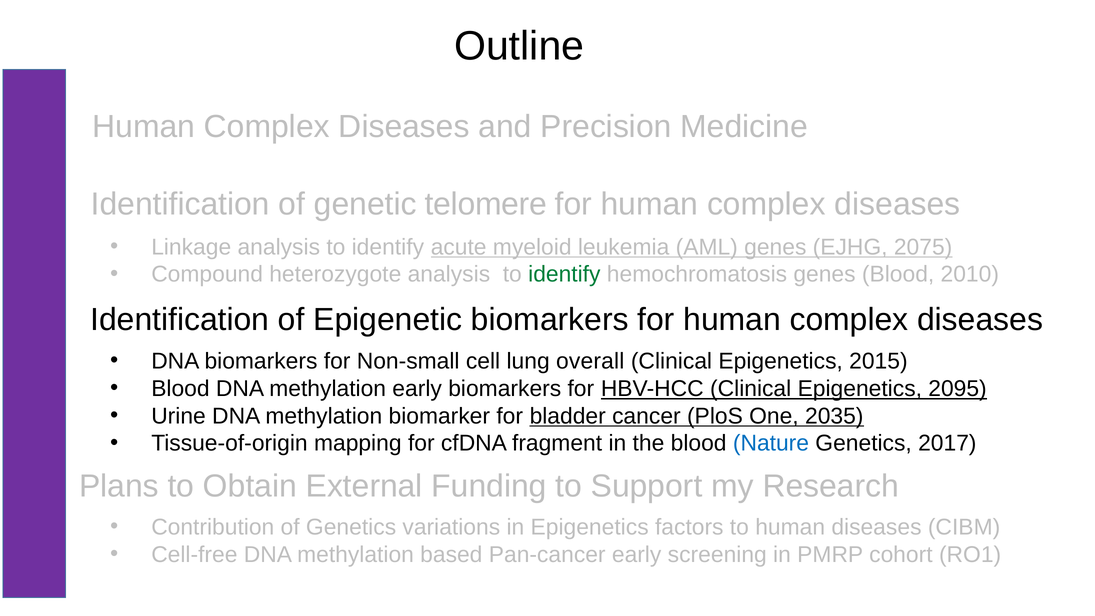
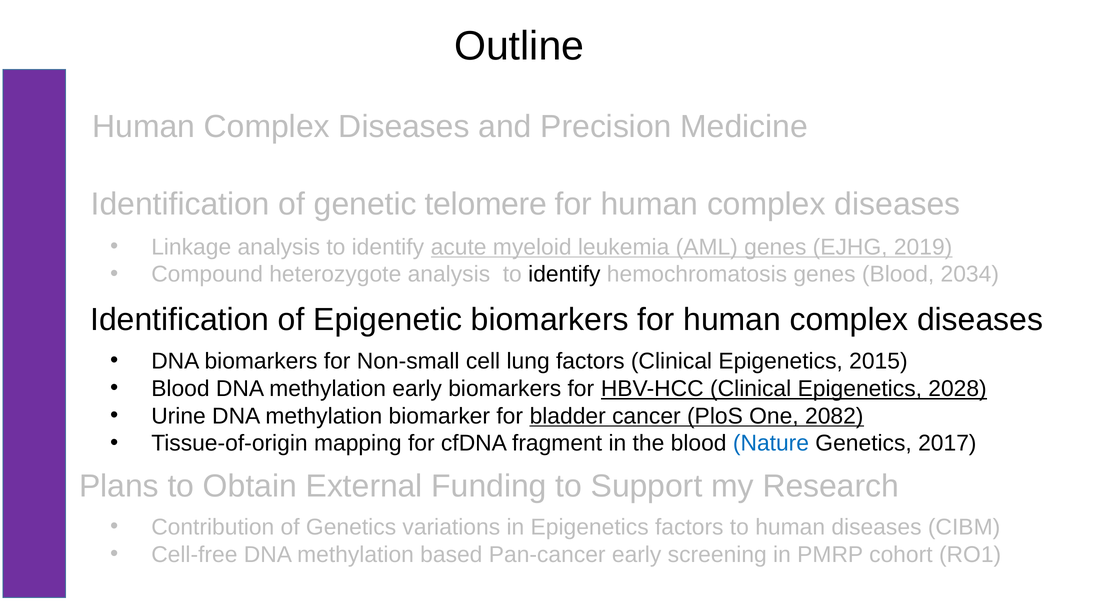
2075: 2075 -> 2019
identify at (564, 274) colour: green -> black
2010: 2010 -> 2034
lung overall: overall -> factors
2095: 2095 -> 2028
2035: 2035 -> 2082
